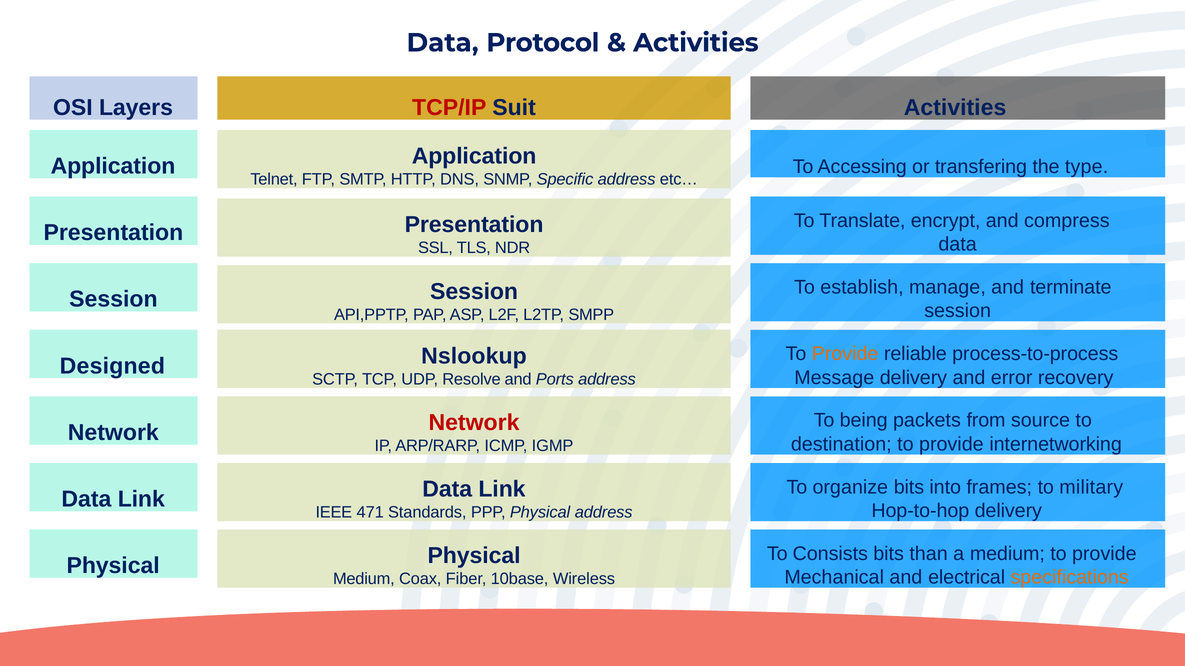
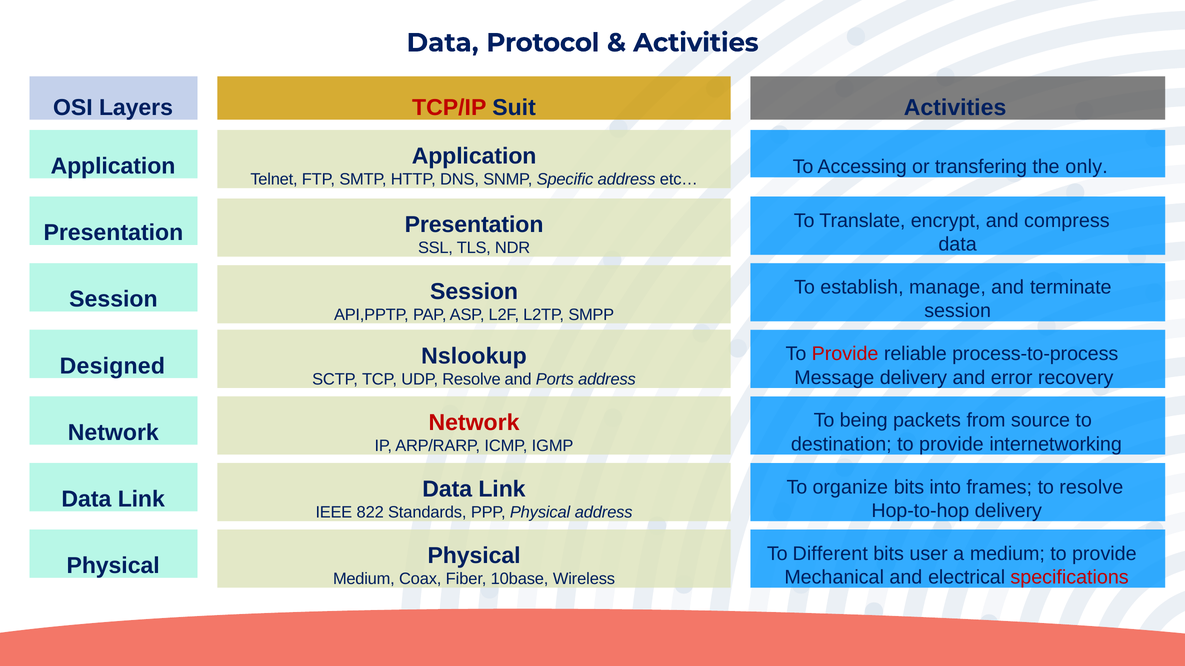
type: type -> only
Provide at (845, 354) colour: orange -> red
to military: military -> resolve
471: 471 -> 822
Consists: Consists -> Different
than: than -> user
specifications colour: orange -> red
